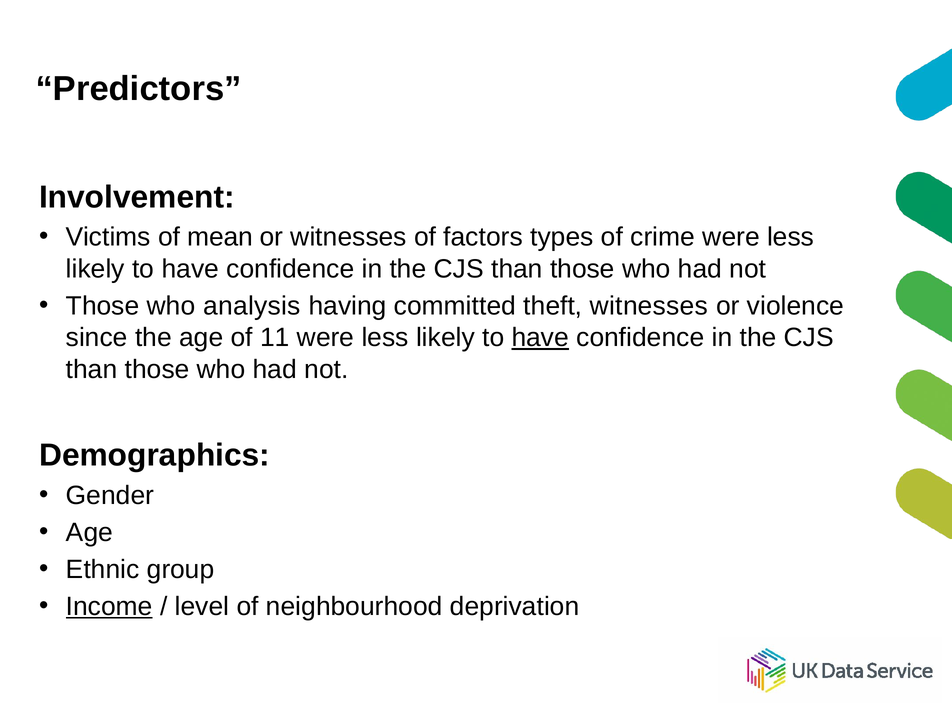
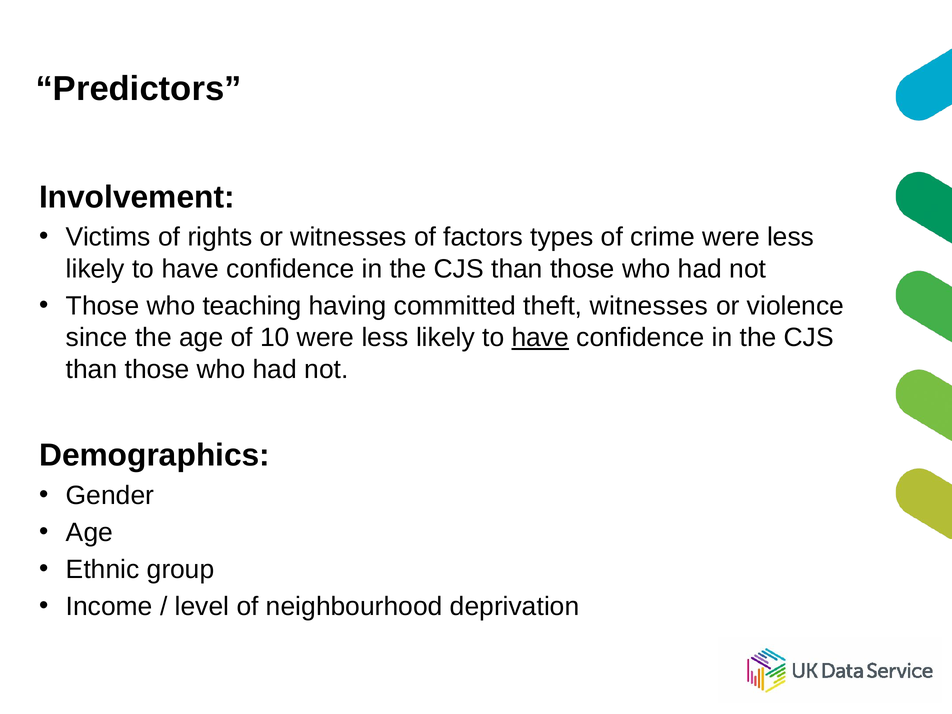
mean: mean -> rights
analysis: analysis -> teaching
11: 11 -> 10
Income underline: present -> none
